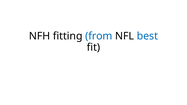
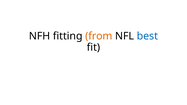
from colour: blue -> orange
